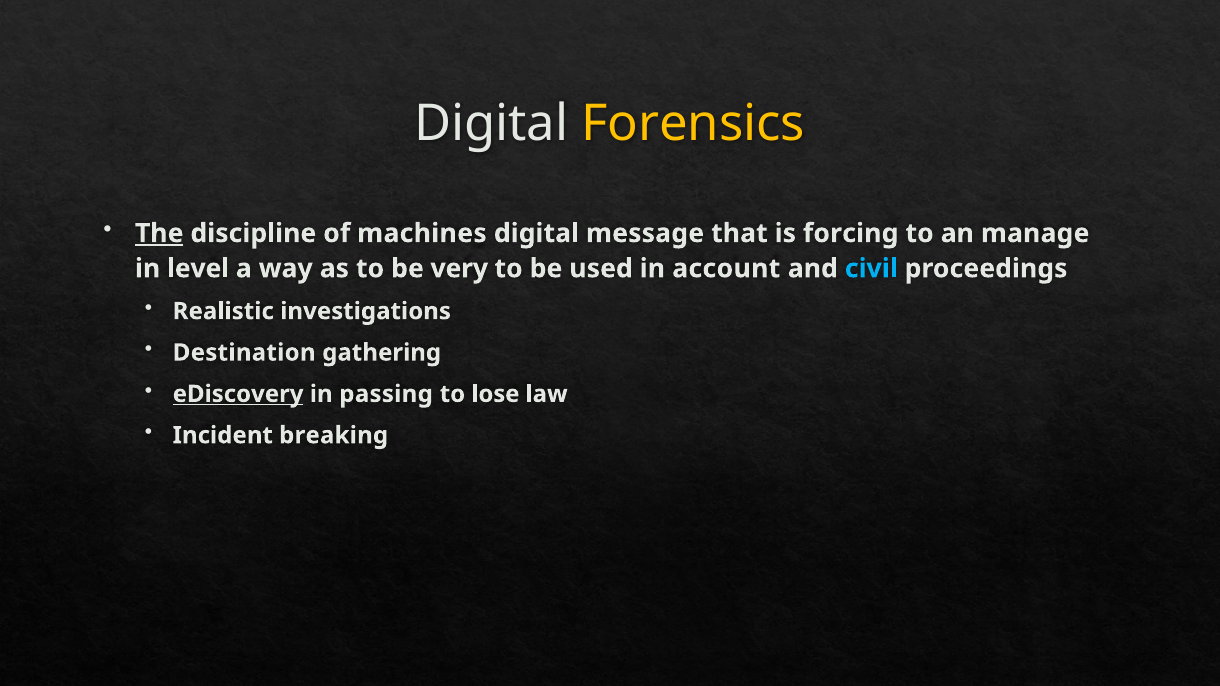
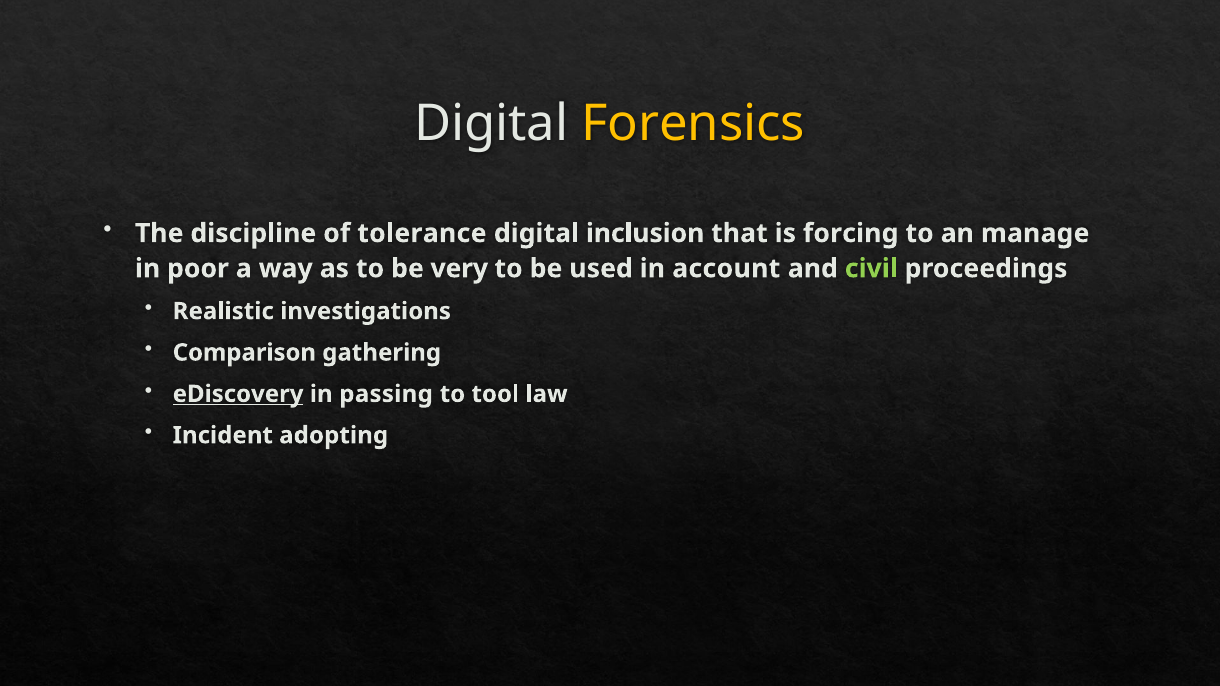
The underline: present -> none
machines: machines -> tolerance
message: message -> inclusion
level: level -> poor
civil colour: light blue -> light green
Destination: Destination -> Comparison
lose: lose -> tool
breaking: breaking -> adopting
